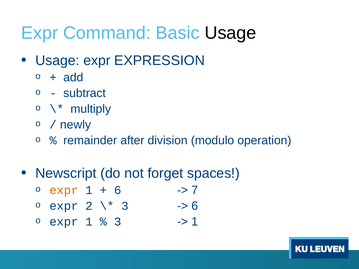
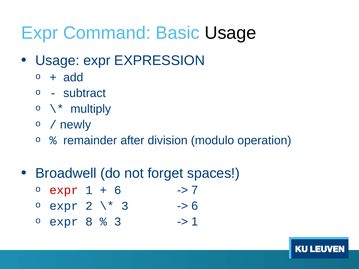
Newscript: Newscript -> Broadwell
expr at (64, 190) colour: orange -> red
1 at (89, 222): 1 -> 8
